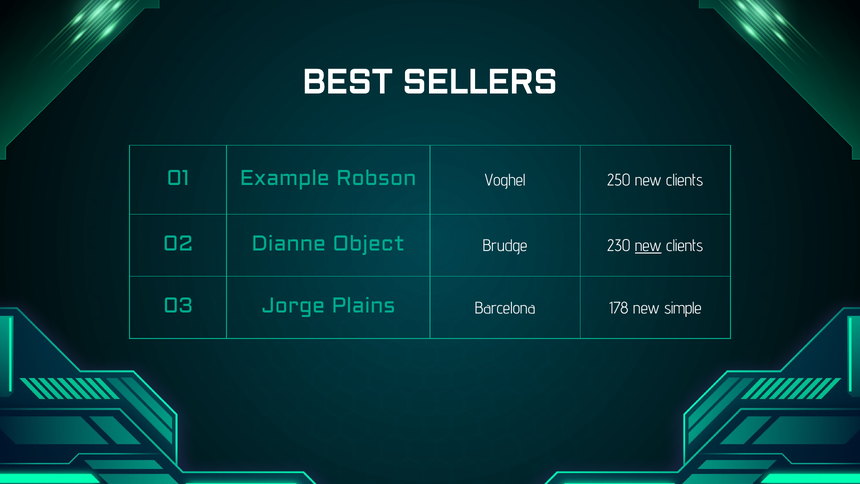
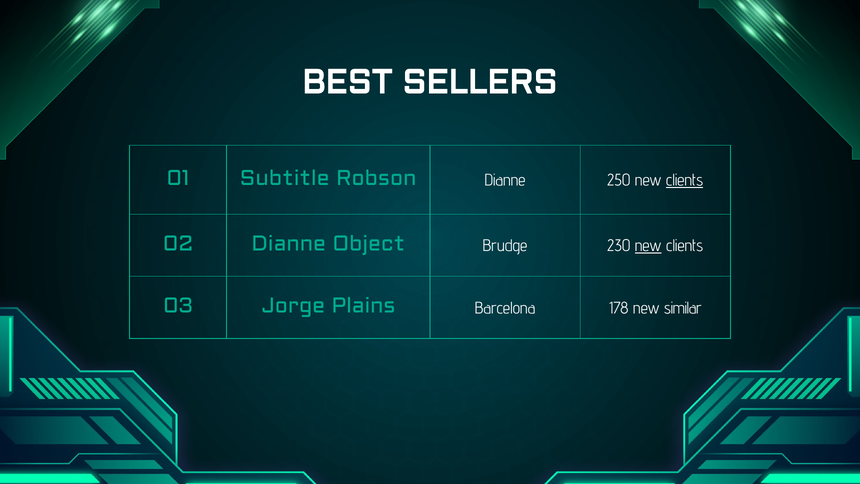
Example: Example -> Subtitle
Robson Voghel: Voghel -> Dianne
clients at (685, 180) underline: none -> present
simple: simple -> similar
